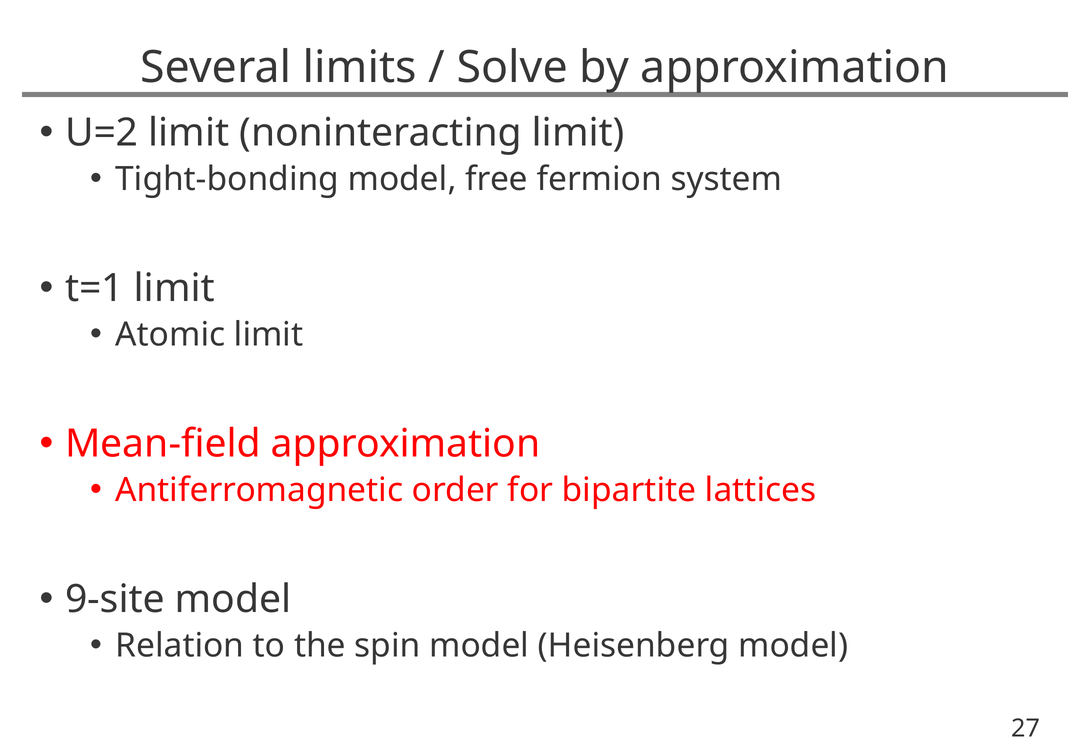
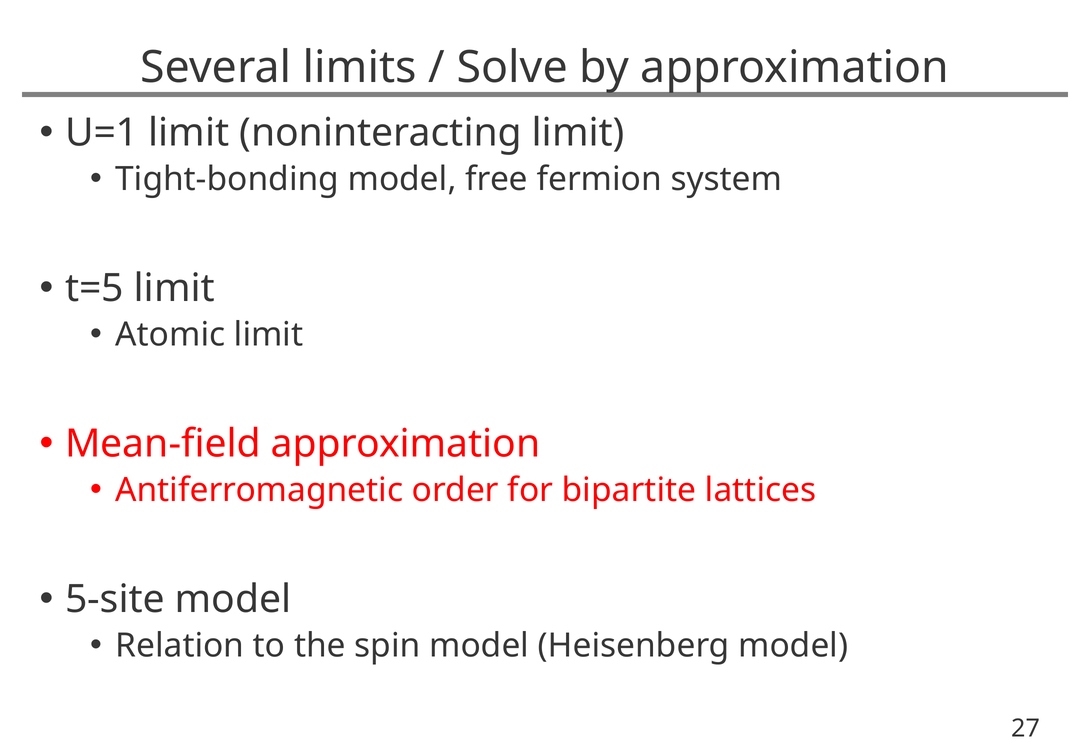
U=2: U=2 -> U=1
t=1: t=1 -> t=5
9-site: 9-site -> 5-site
